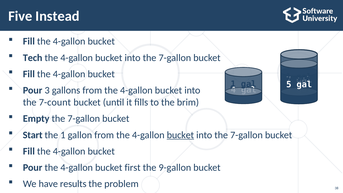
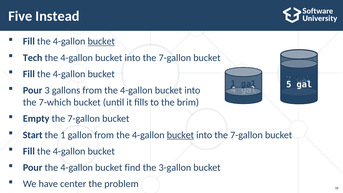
bucket at (101, 41) underline: none -> present
7-count: 7-count -> 7-which
first: first -> find
9-gallon: 9-gallon -> 3-gallon
results: results -> center
